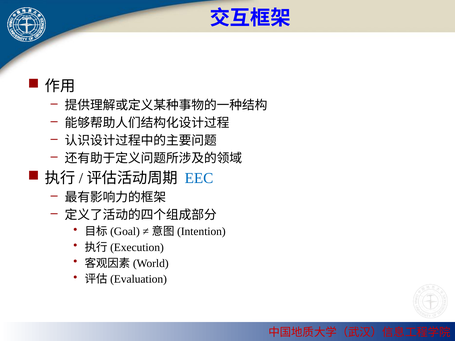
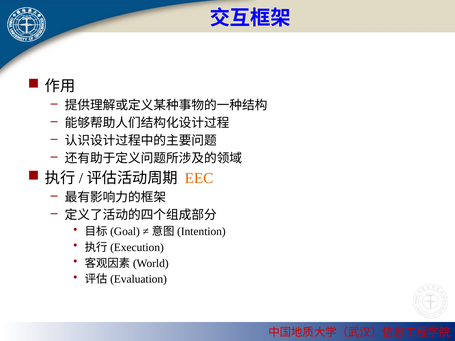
EEC colour: blue -> orange
